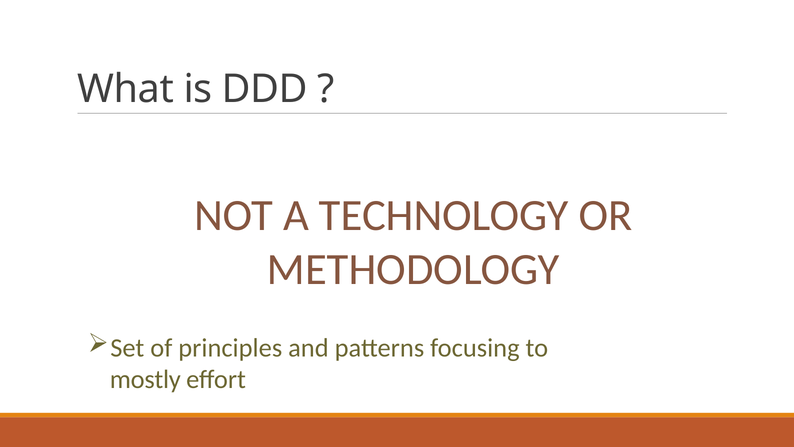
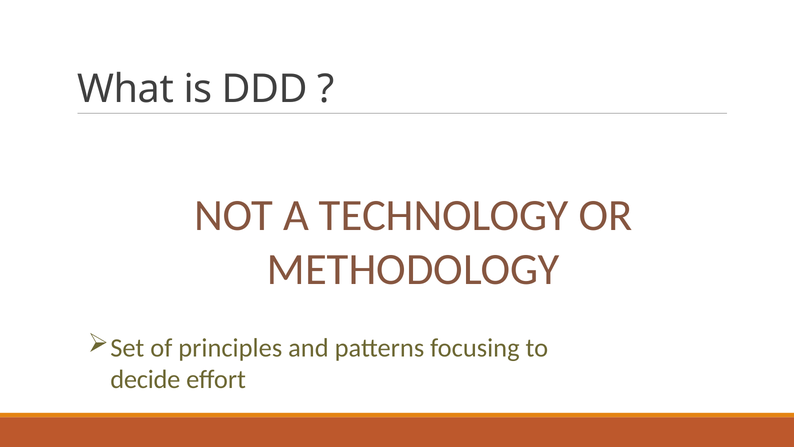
mostly: mostly -> decide
